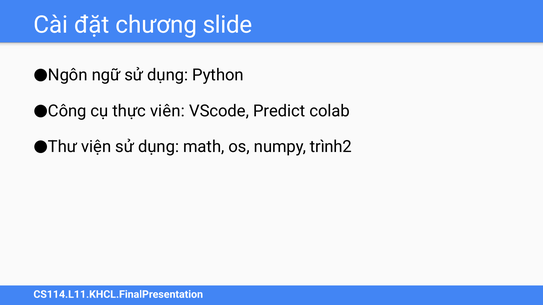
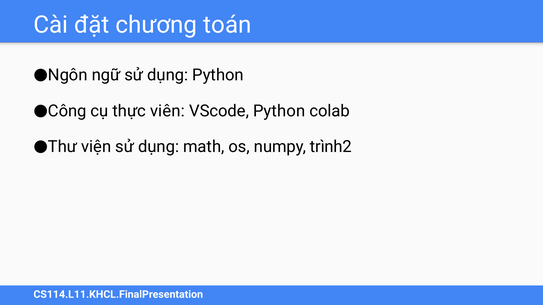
slide: slide -> toán
VScode Predict: Predict -> Python
